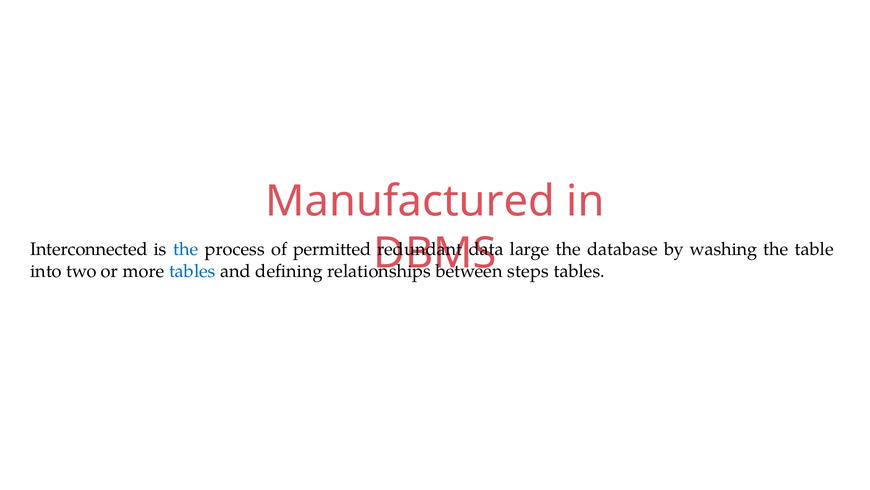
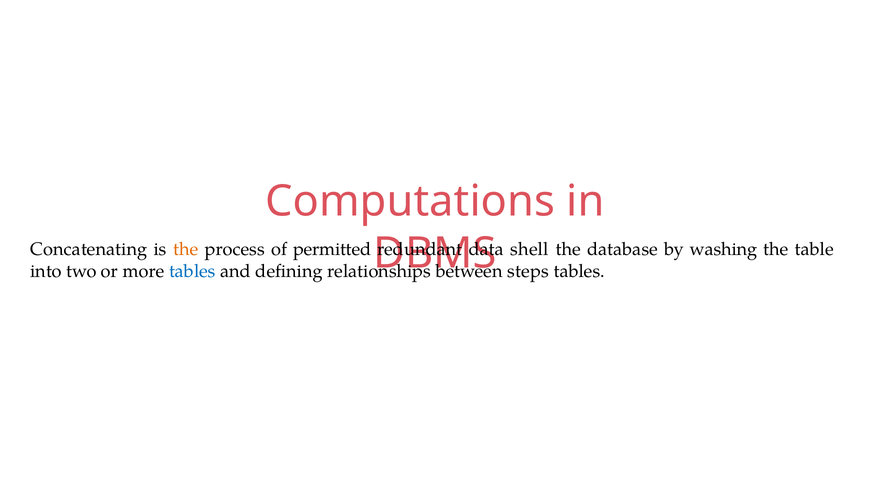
Manufactured: Manufactured -> Computations
Interconnected: Interconnected -> Concatenating
the at (186, 249) colour: blue -> orange
large: large -> shell
